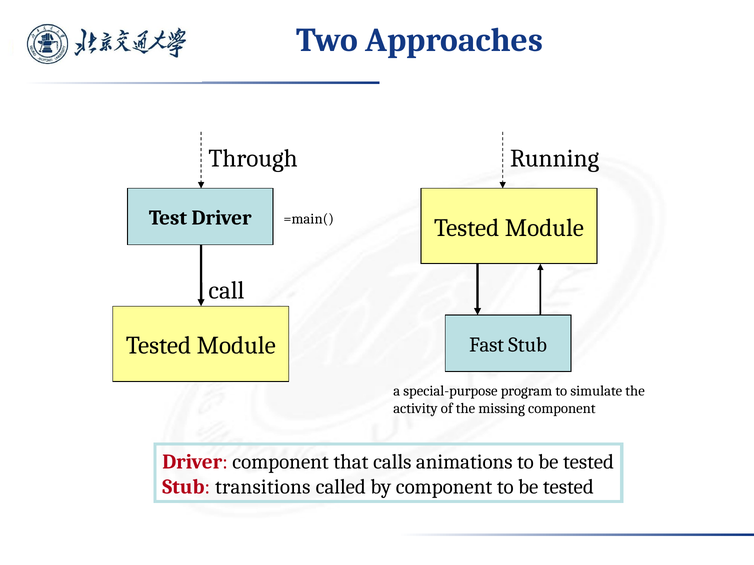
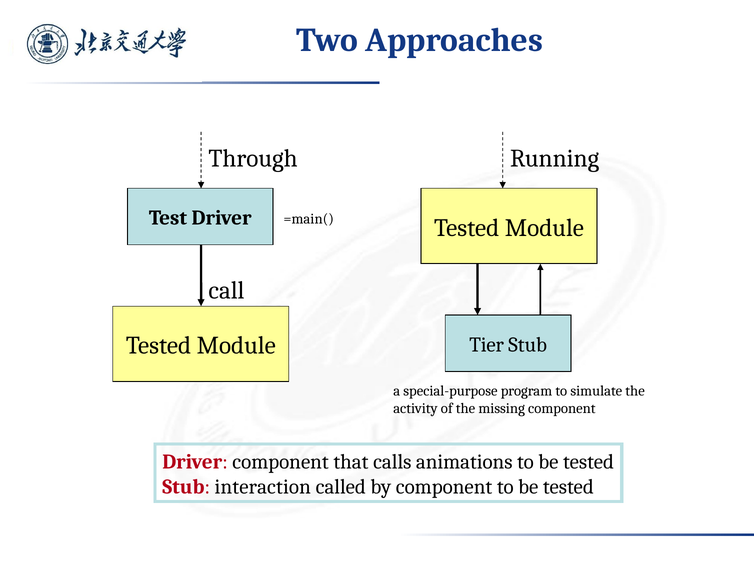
Fast: Fast -> Tier
transitions: transitions -> interaction
